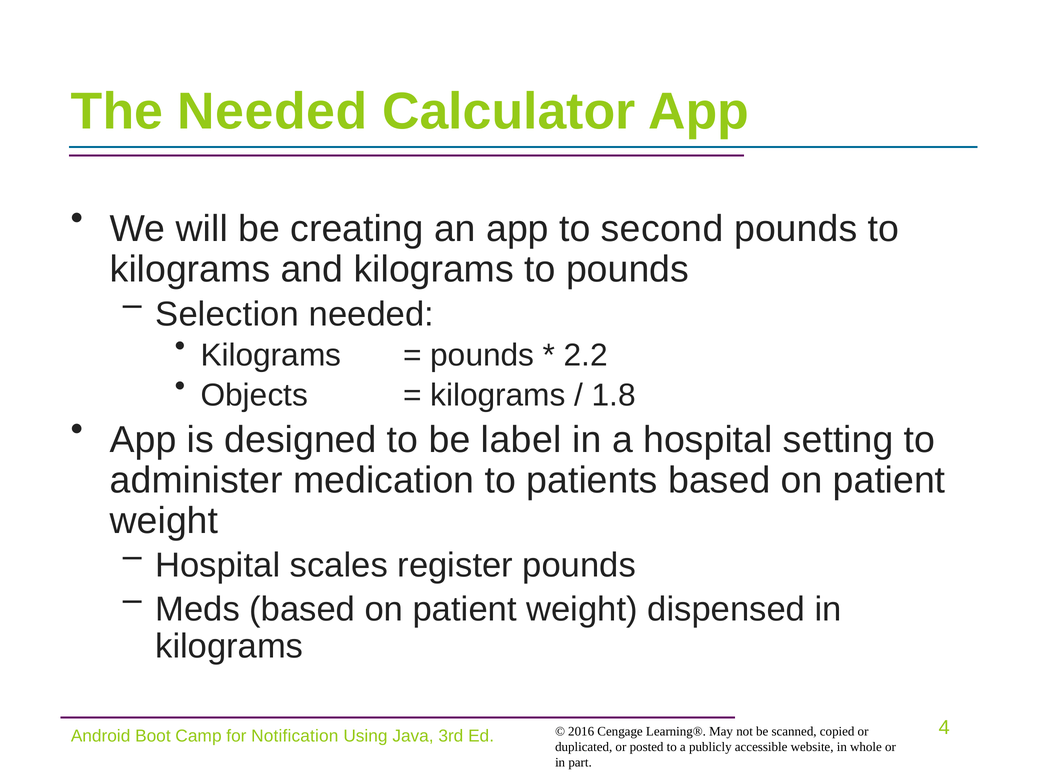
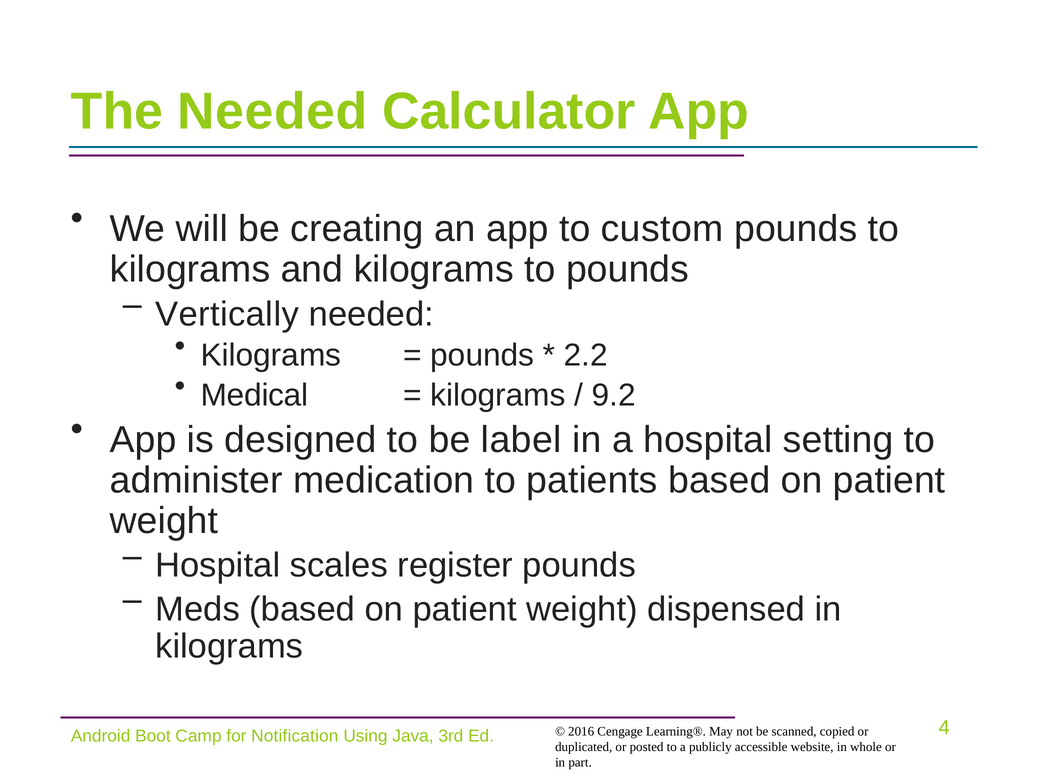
second: second -> custom
Selection: Selection -> Vertically
Objects: Objects -> Medical
1.8: 1.8 -> 9.2
